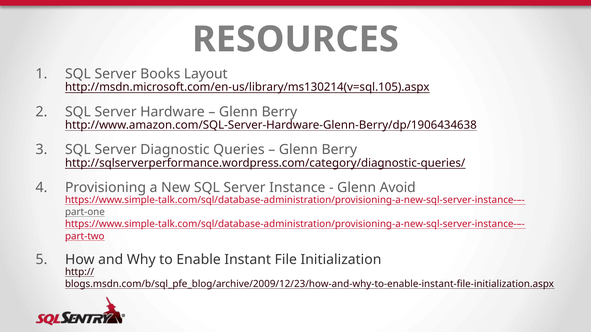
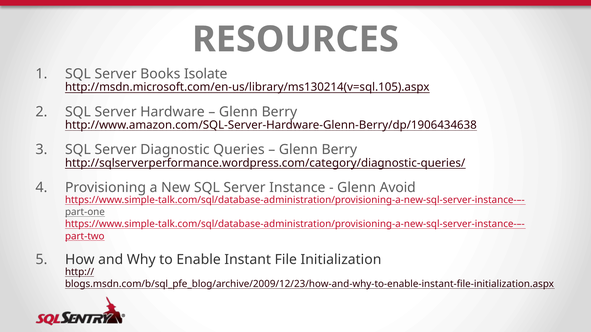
Layout: Layout -> Isolate
